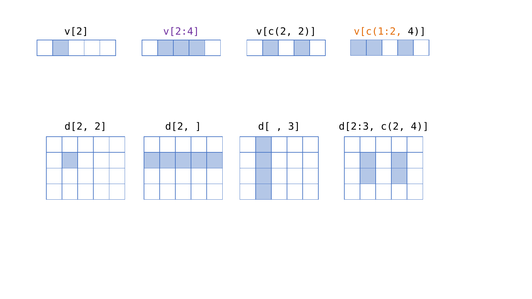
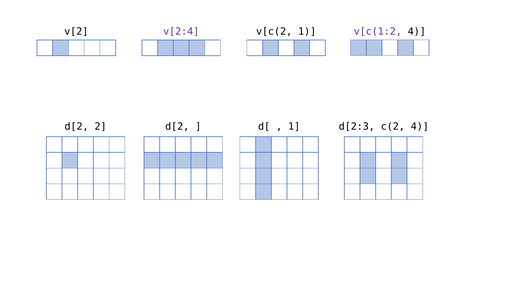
v[c(1:2 colour: orange -> purple
v[c(2 2: 2 -> 1
3 at (294, 127): 3 -> 1
